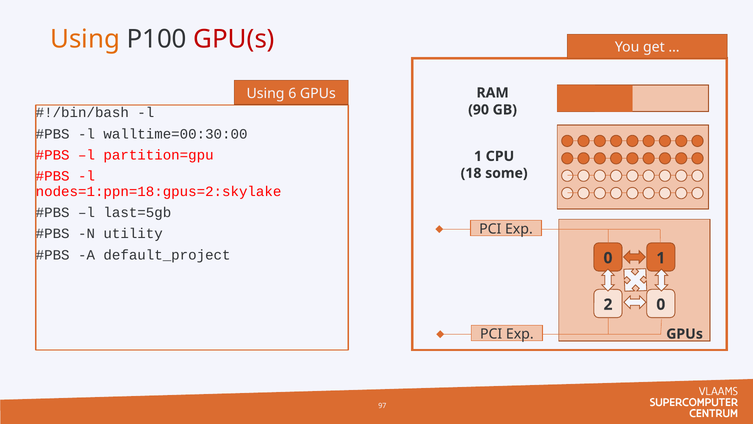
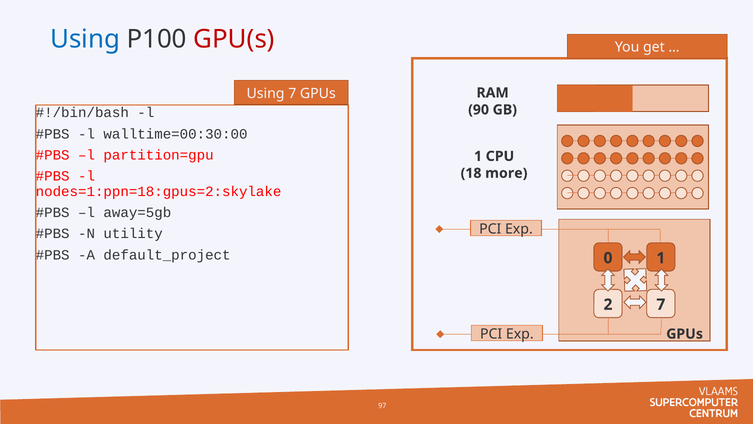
Using at (85, 39) colour: orange -> blue
Using 6: 6 -> 7
some: some -> more
last=5gb: last=5gb -> away=5gb
2 0: 0 -> 7
